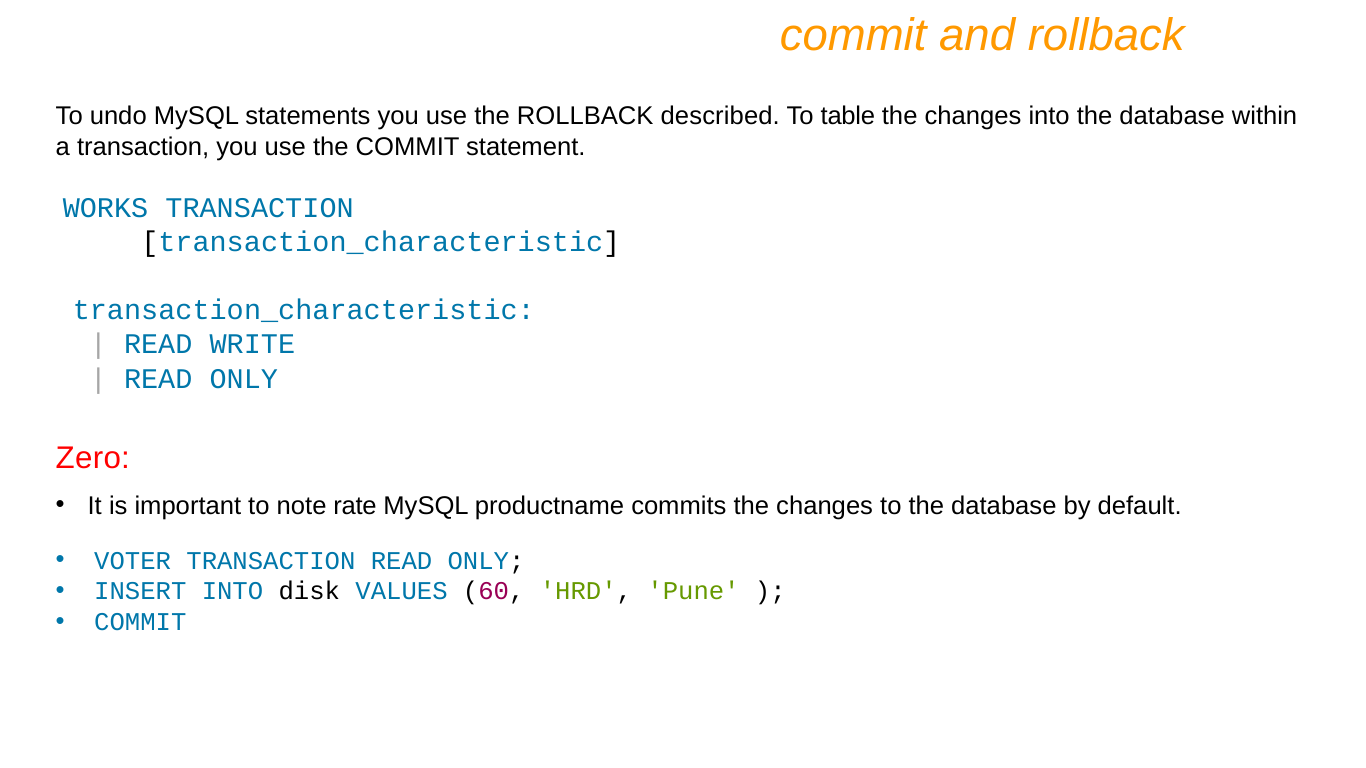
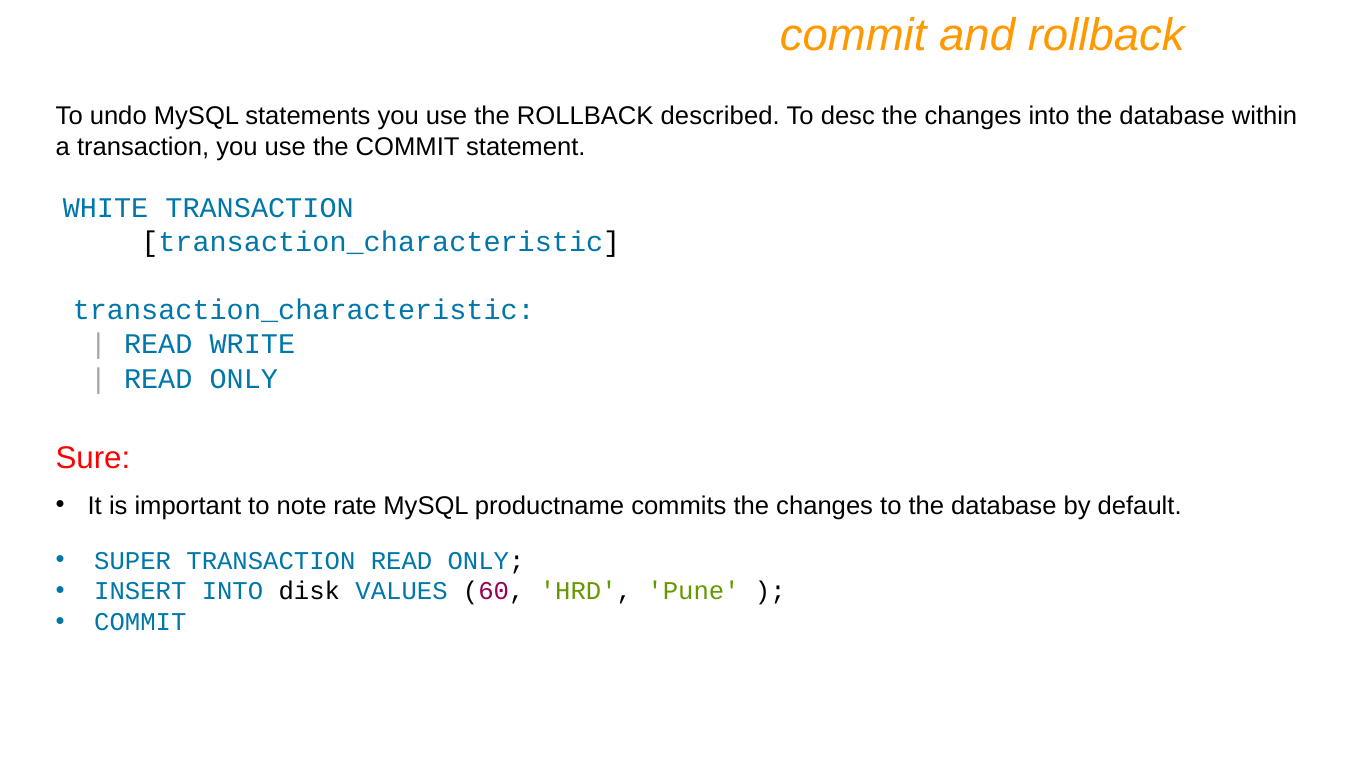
table: table -> desc
WORKS: WORKS -> WHITE
Zero: Zero -> Sure
VOTER: VOTER -> SUPER
